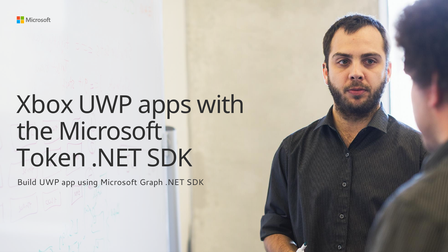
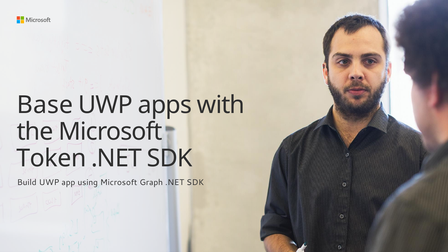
Xbox: Xbox -> Base
